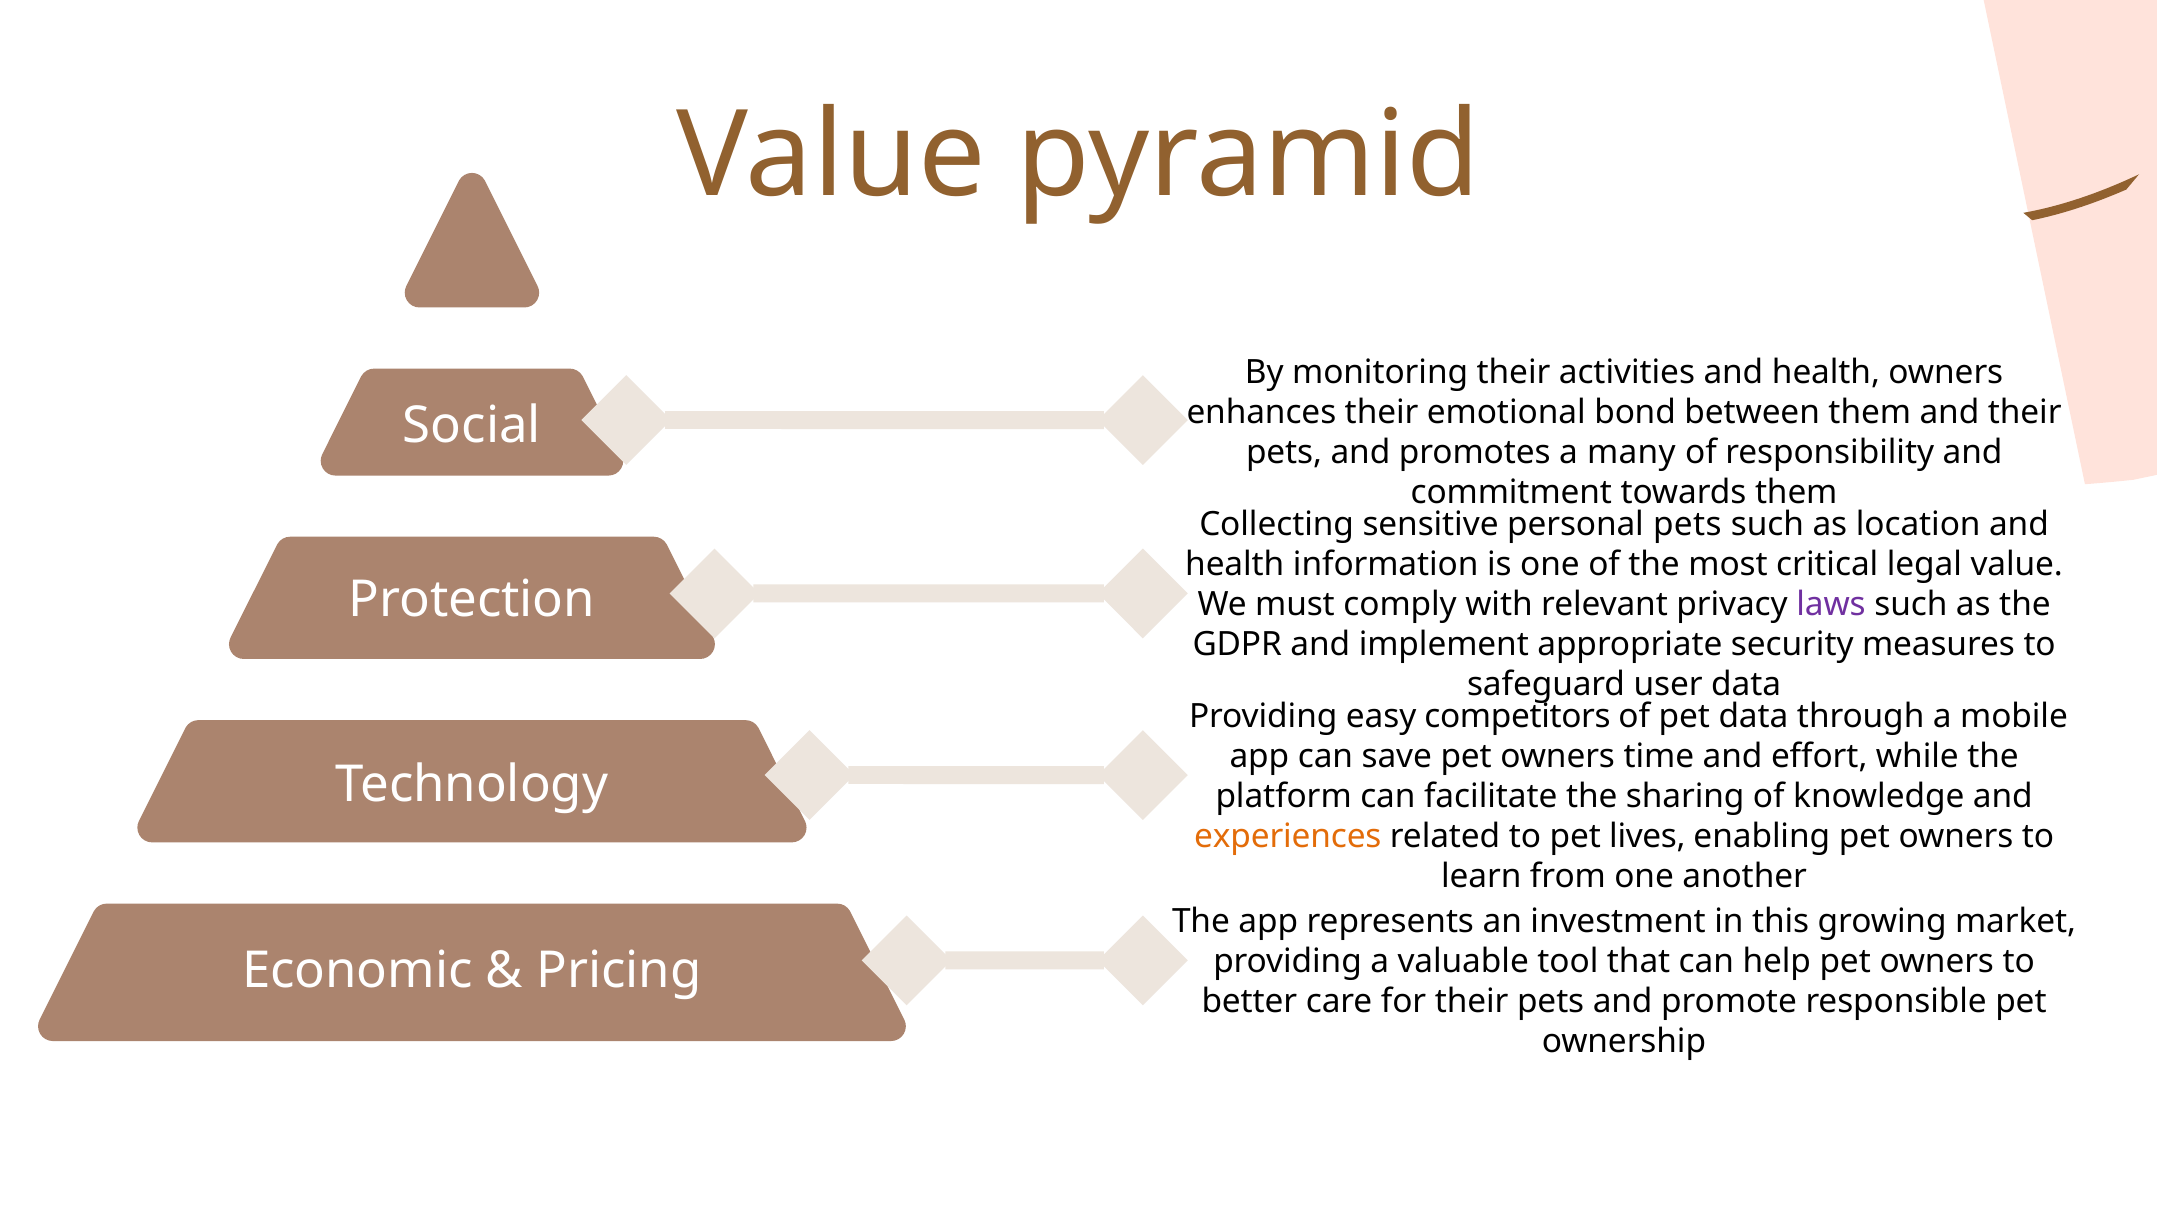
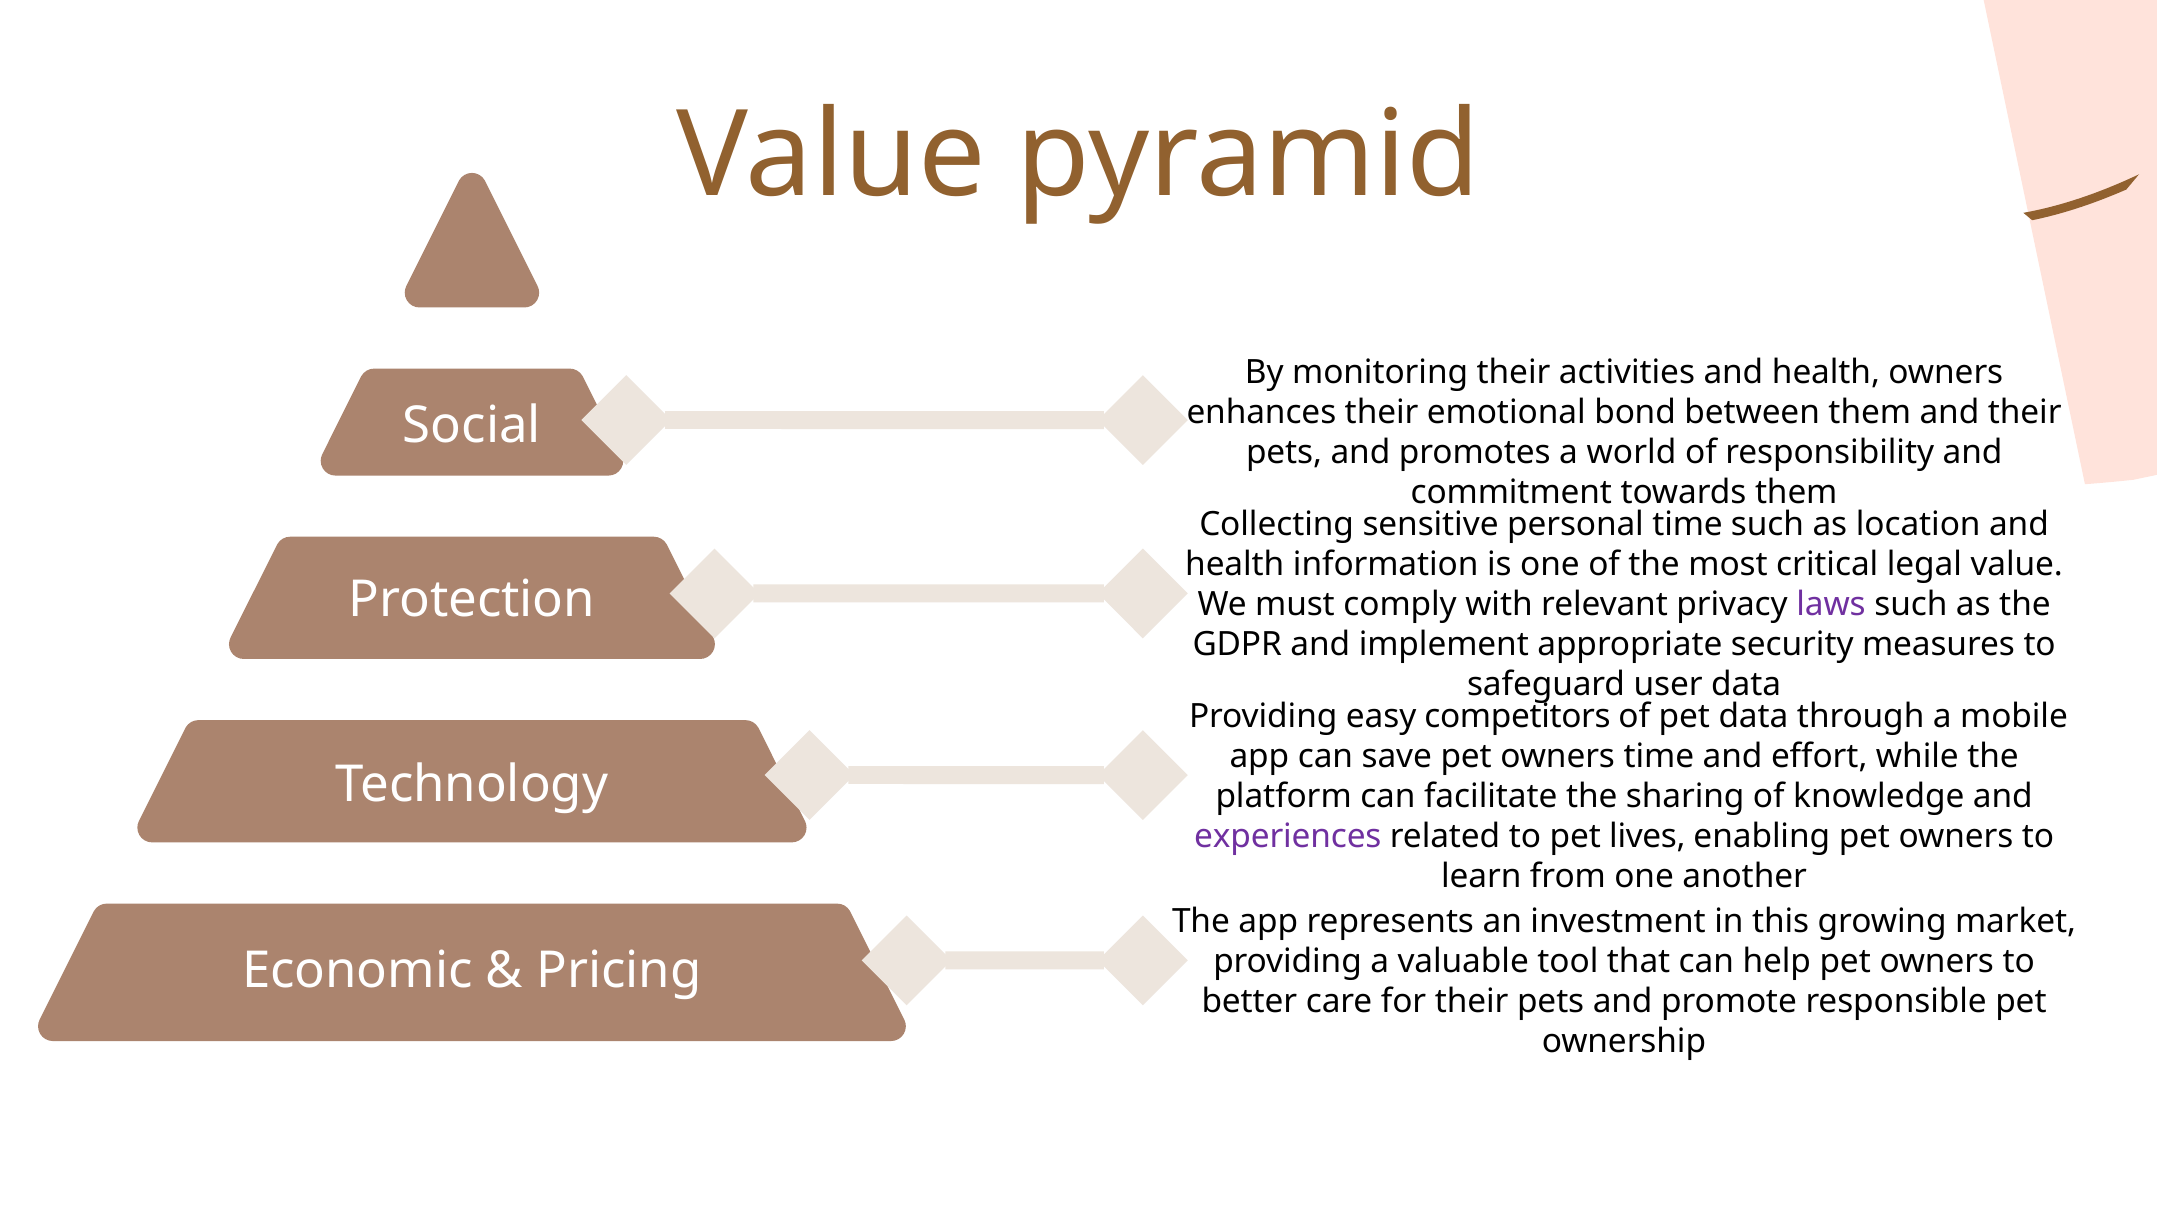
many: many -> world
personal pets: pets -> time
experiences colour: orange -> purple
